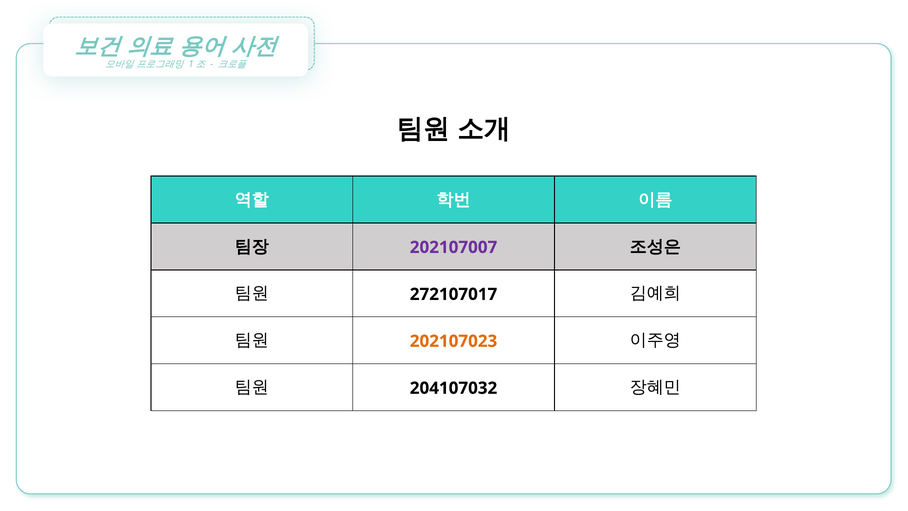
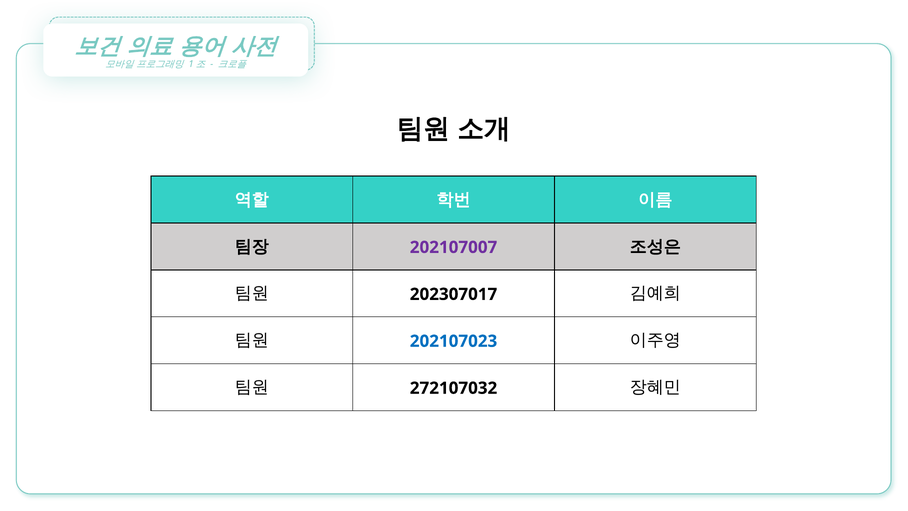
272107017: 272107017 -> 202307017
202107023 colour: orange -> blue
204107032: 204107032 -> 272107032
